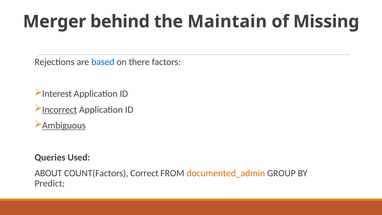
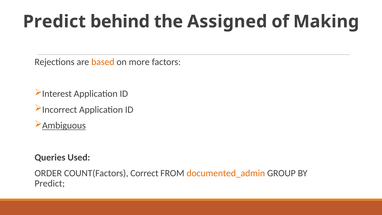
Merger at (55, 22): Merger -> Predict
Maintain: Maintain -> Assigned
Missing: Missing -> Making
based colour: blue -> orange
there: there -> more
Incorrect underline: present -> none
ABOUT: ABOUT -> ORDER
